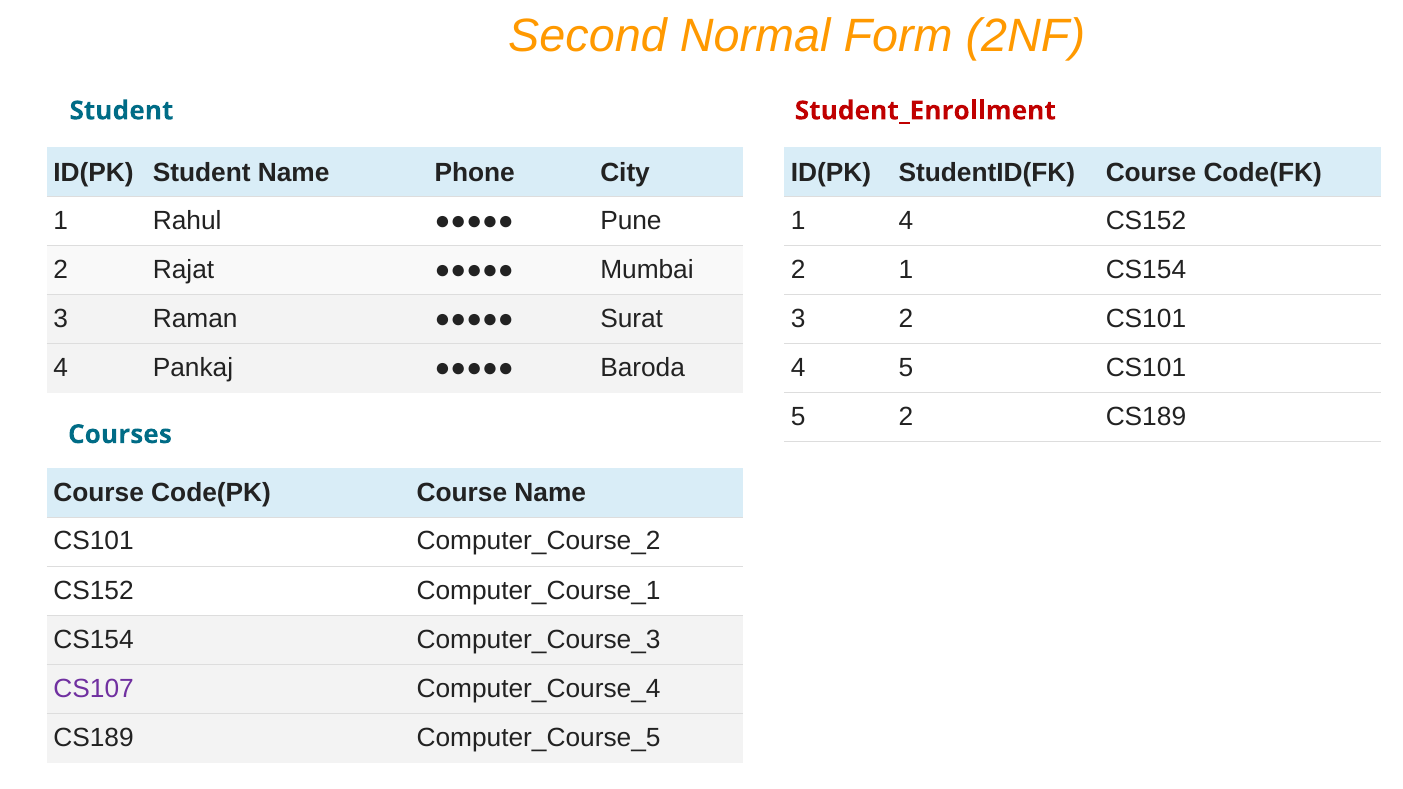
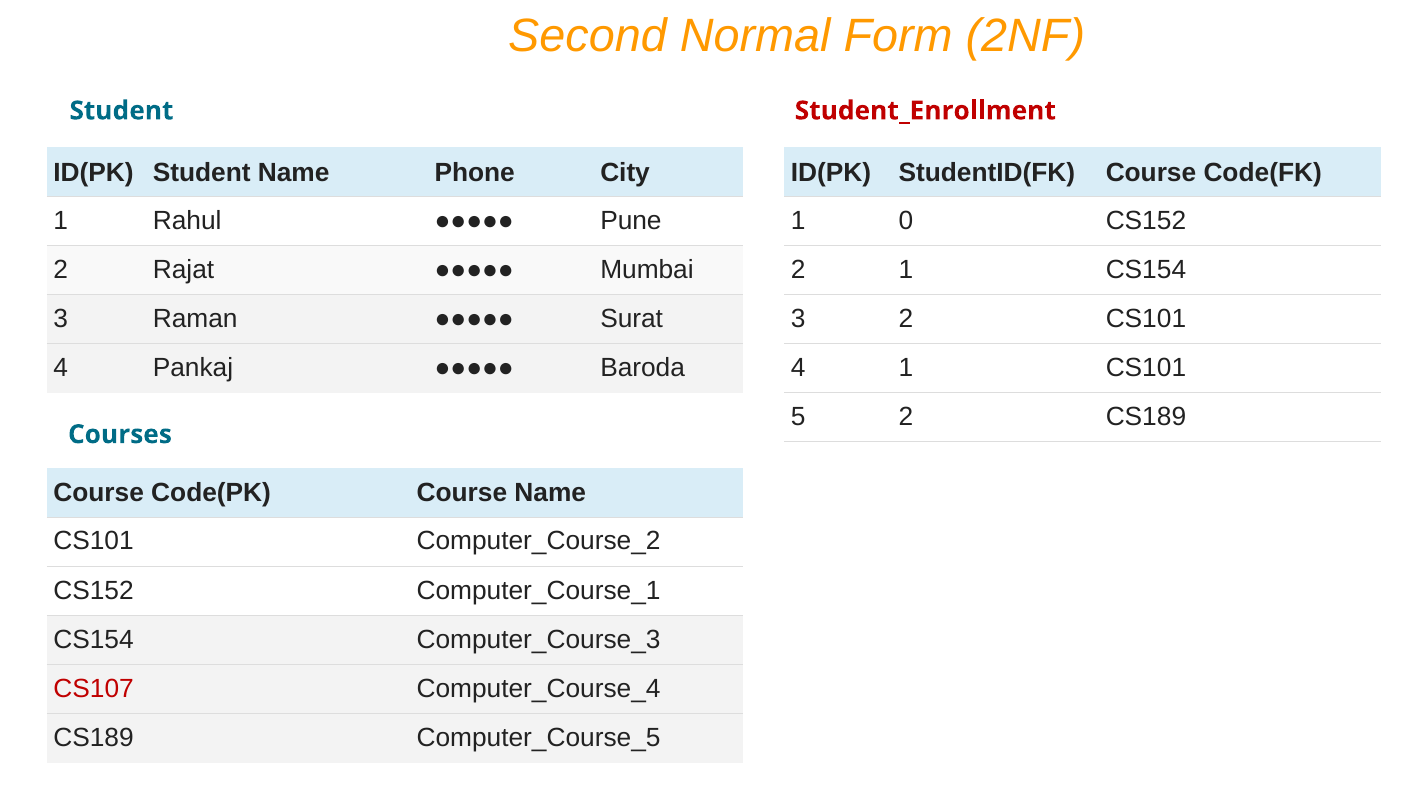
1 4: 4 -> 0
4 5: 5 -> 1
CS107 colour: purple -> red
